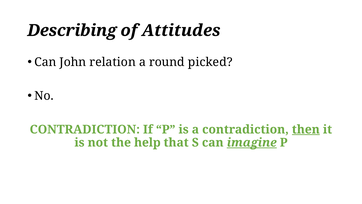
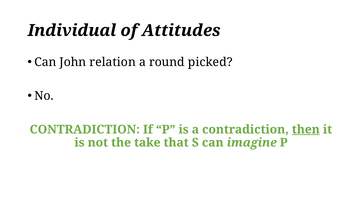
Describing: Describing -> Individual
help: help -> take
imagine underline: present -> none
